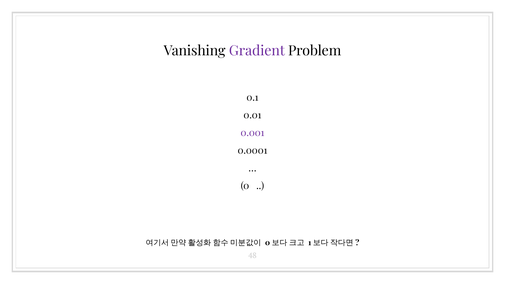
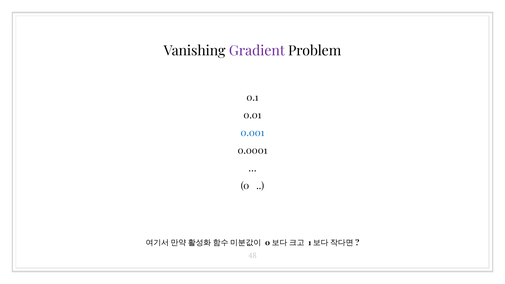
0.001 colour: purple -> blue
